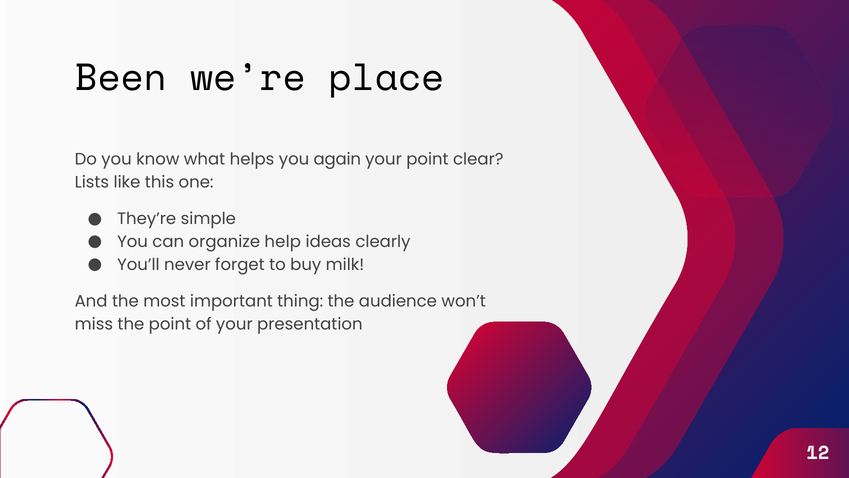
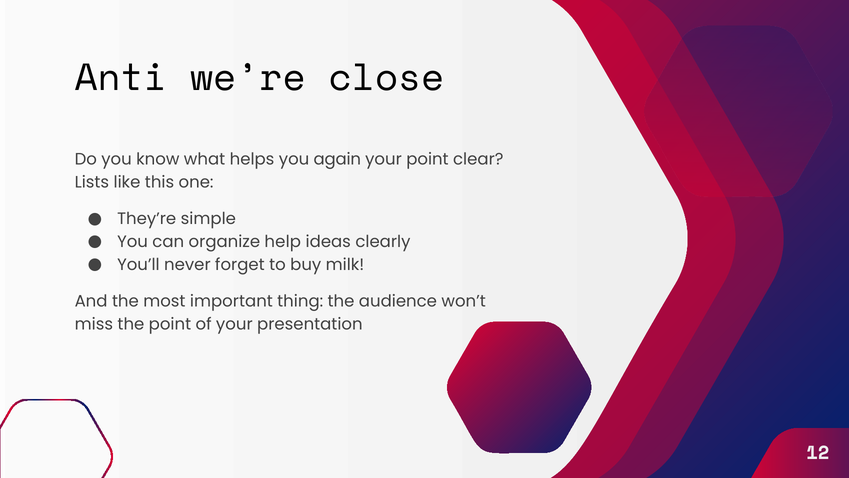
Been: Been -> Anti
place: place -> close
